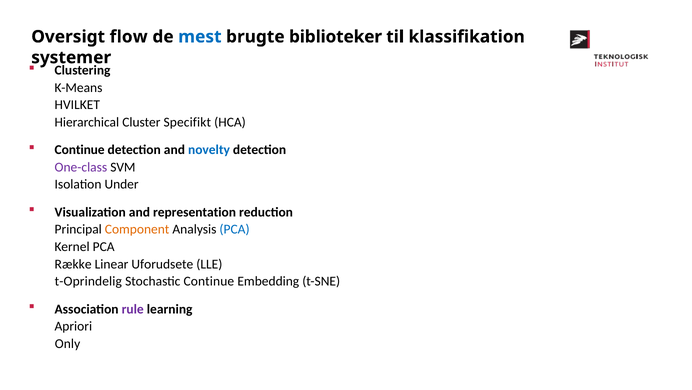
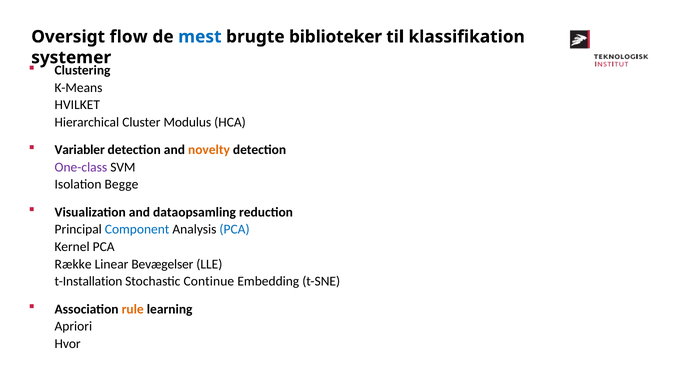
Specifikt: Specifikt -> Modulus
Continue at (80, 150): Continue -> Variabler
novelty colour: blue -> orange
Under: Under -> Begge
representation: representation -> dataopsamling
Component colour: orange -> blue
Uforudsete: Uforudsete -> Bevægelser
t-Oprindelig: t-Oprindelig -> t-Installation
rule colour: purple -> orange
Only: Only -> Hvor
